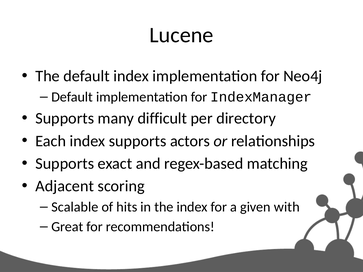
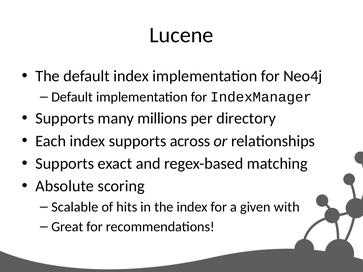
difficult: difficult -> millions
actors: actors -> across
Adjacent: Adjacent -> Absolute
